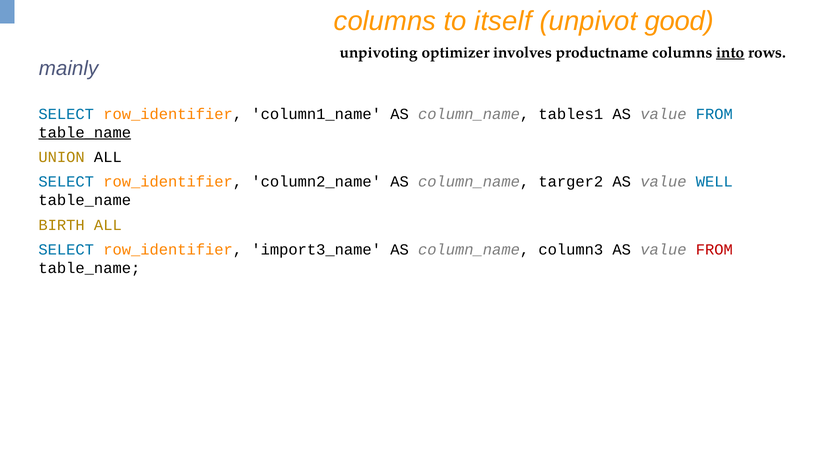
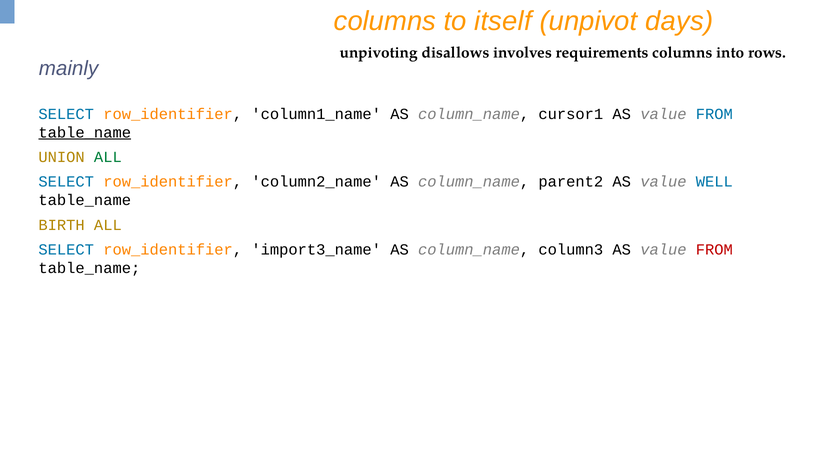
good: good -> days
optimizer: optimizer -> disallows
productname: productname -> requirements
into underline: present -> none
tables1: tables1 -> cursor1
ALL at (108, 157) colour: black -> green
targer2: targer2 -> parent2
